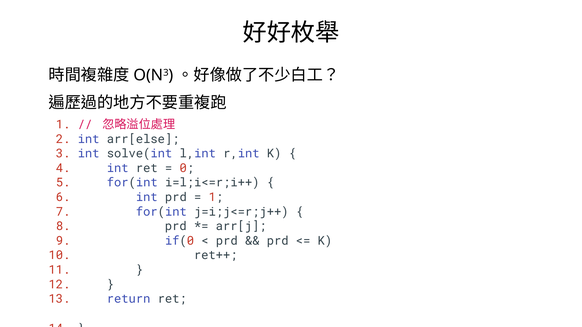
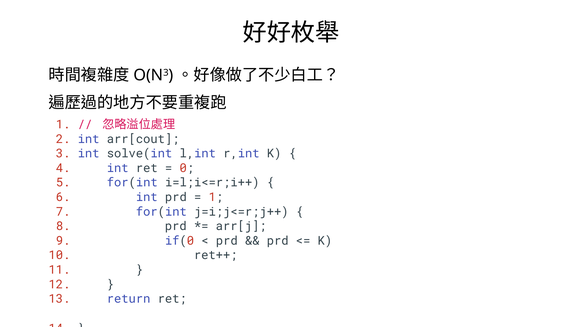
arr[else: arr[else -> arr[cout
